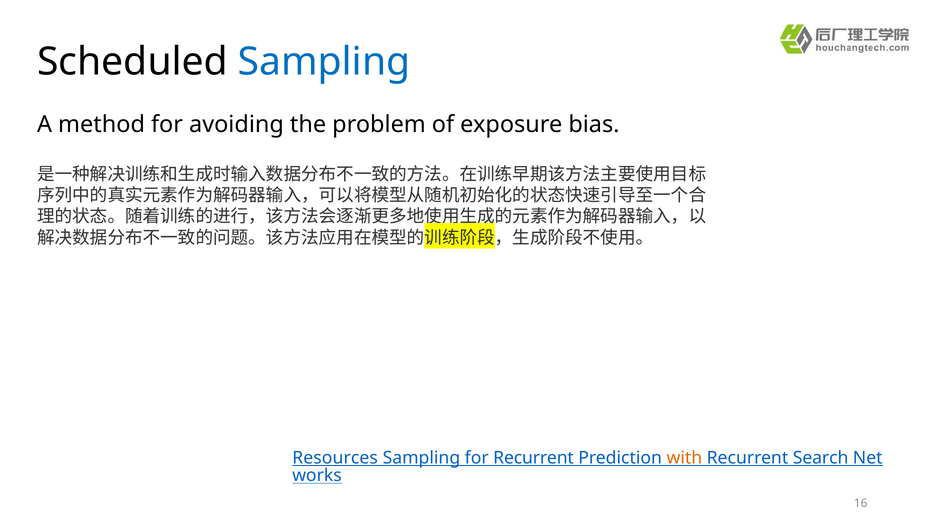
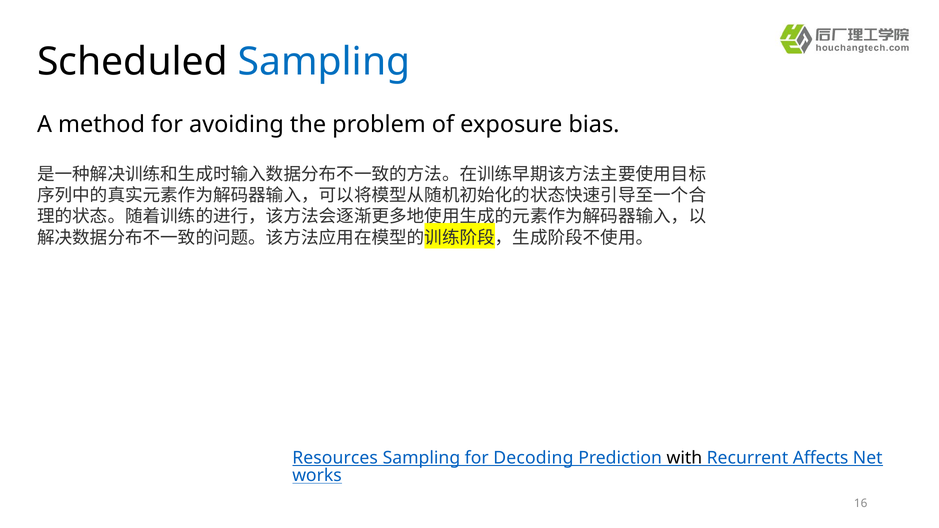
for Recurrent: Recurrent -> Decoding
with colour: orange -> black
Search: Search -> Affects
